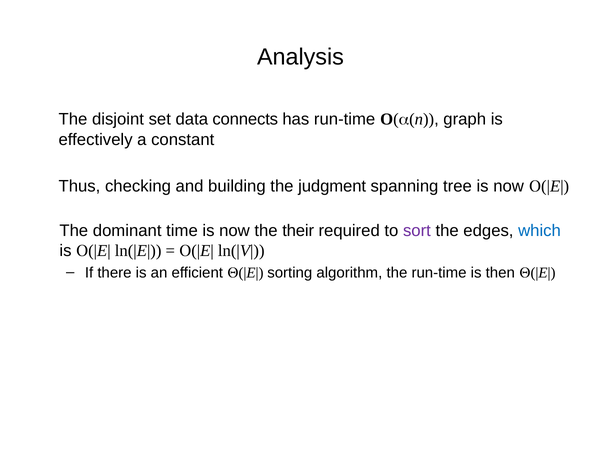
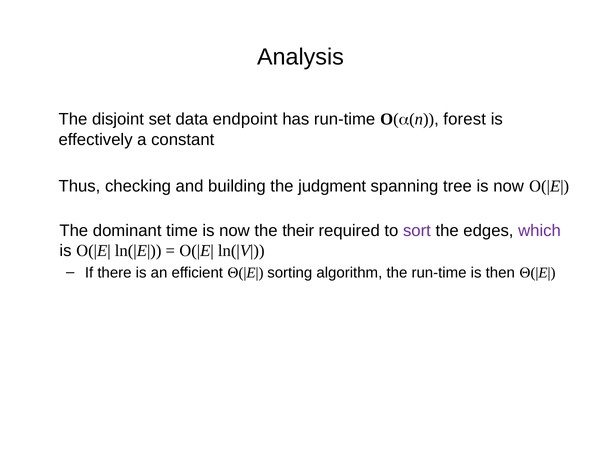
connects: connects -> endpoint
graph: graph -> forest
which colour: blue -> purple
